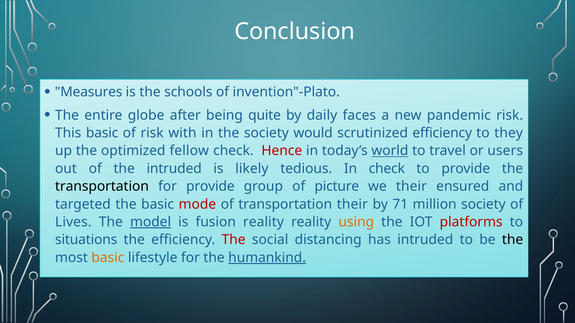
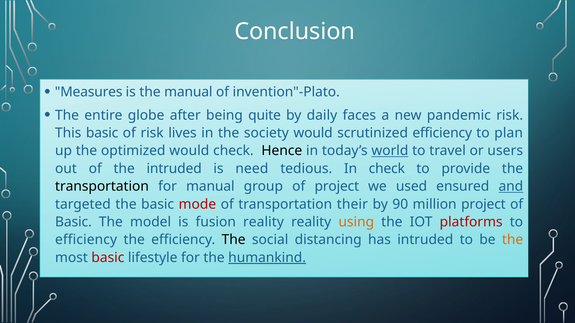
the schools: schools -> manual
with: with -> lives
they: they -> plan
optimized fellow: fellow -> would
Hence colour: red -> black
likely: likely -> need
for provide: provide -> manual
of picture: picture -> project
we their: their -> used
and underline: none -> present
71: 71 -> 90
million society: society -> project
Lives at (73, 222): Lives -> Basic
model underline: present -> none
situations at (86, 240): situations -> efficiency
The at (234, 240) colour: red -> black
the at (513, 240) colour: black -> orange
basic at (108, 258) colour: orange -> red
